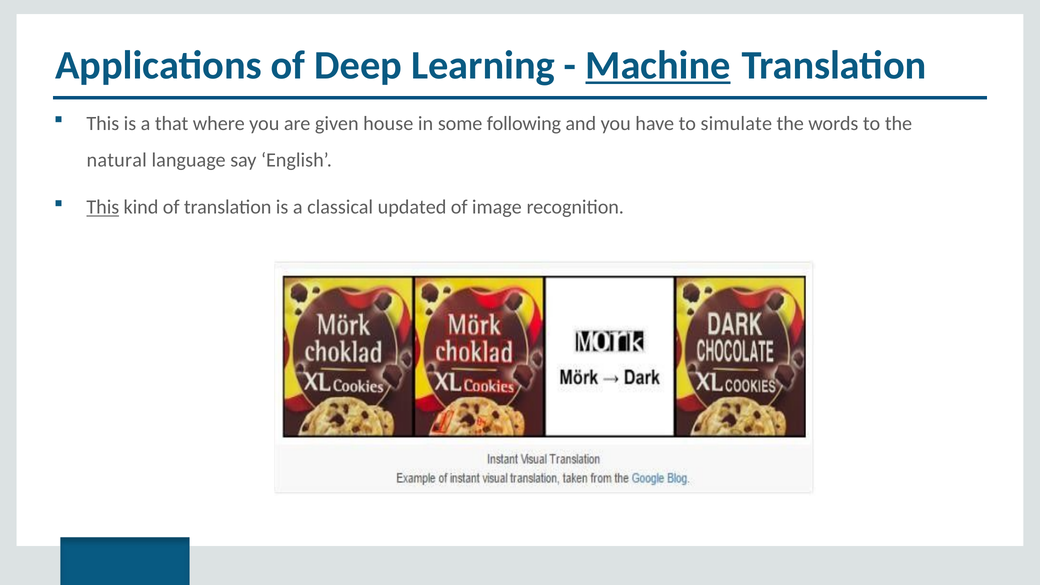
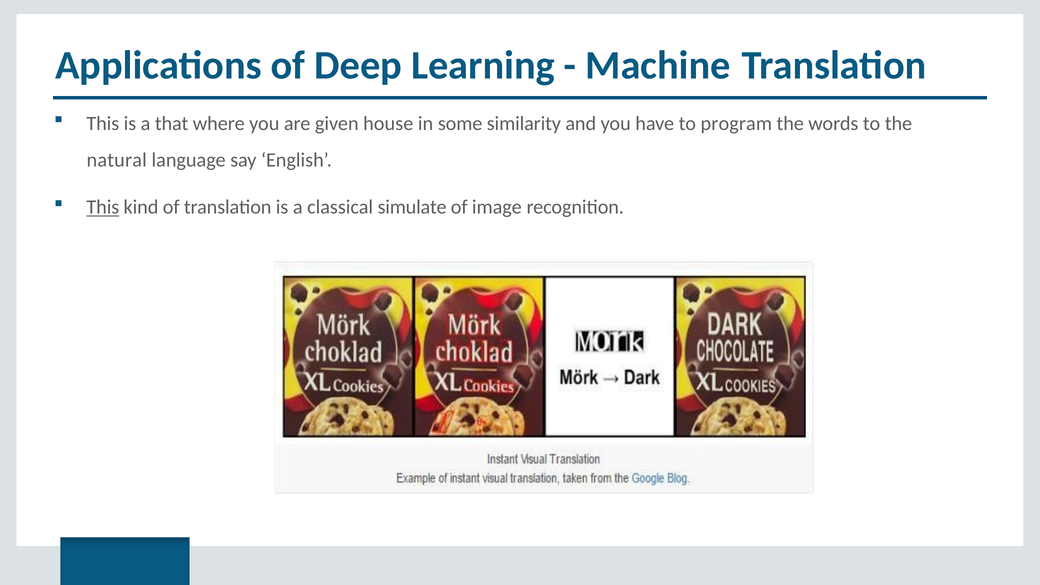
Machine underline: present -> none
following: following -> similarity
simulate: simulate -> program
updated: updated -> simulate
